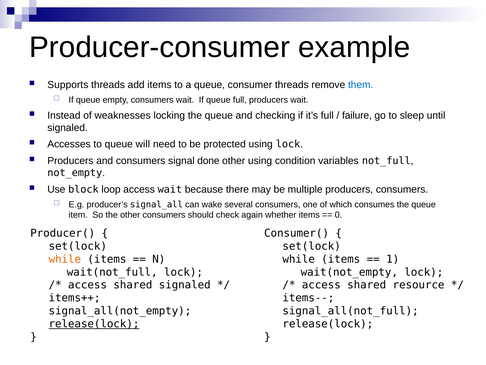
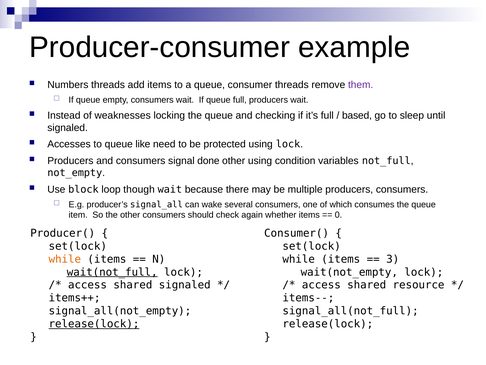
Supports: Supports -> Numbers
them colour: blue -> purple
failure: failure -> based
will: will -> like
loop access: access -> though
1: 1 -> 3
wait(not_full underline: none -> present
